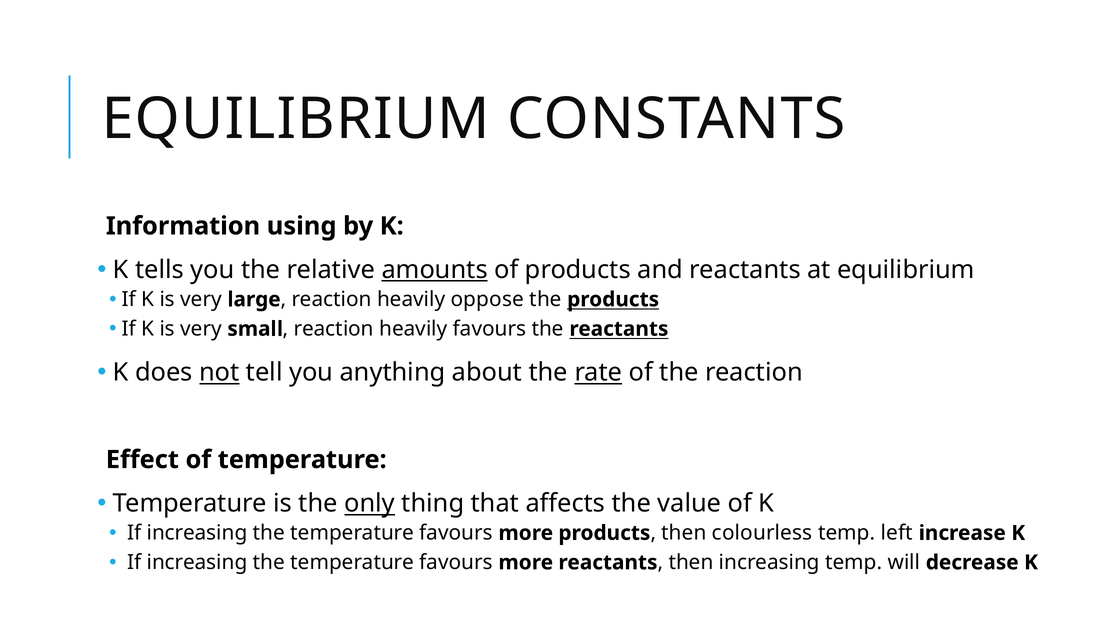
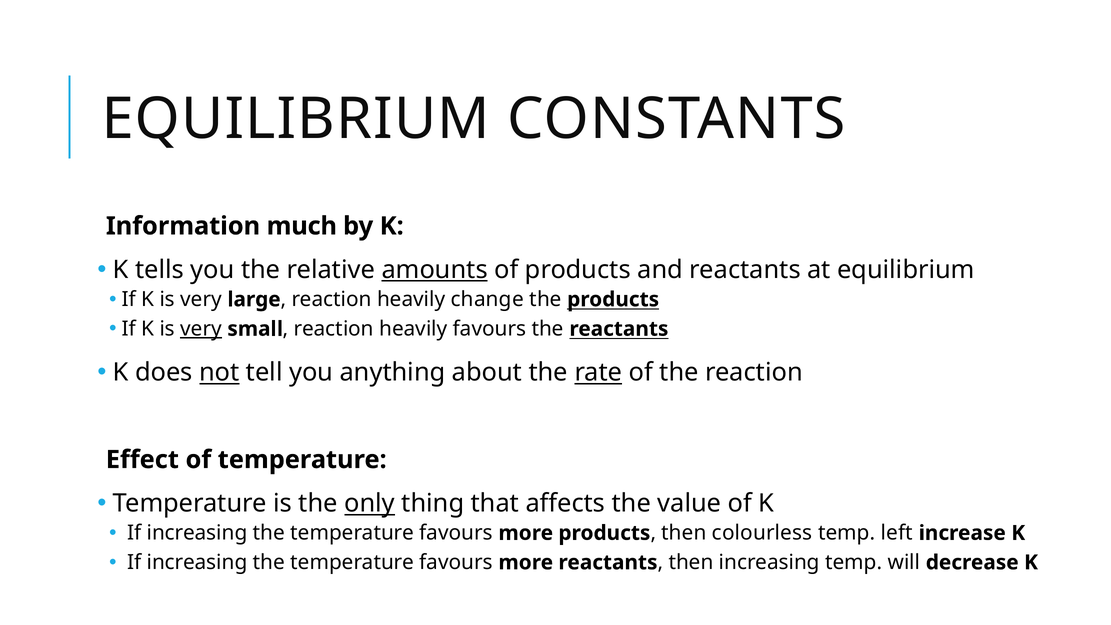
using: using -> much
oppose: oppose -> change
very at (201, 329) underline: none -> present
